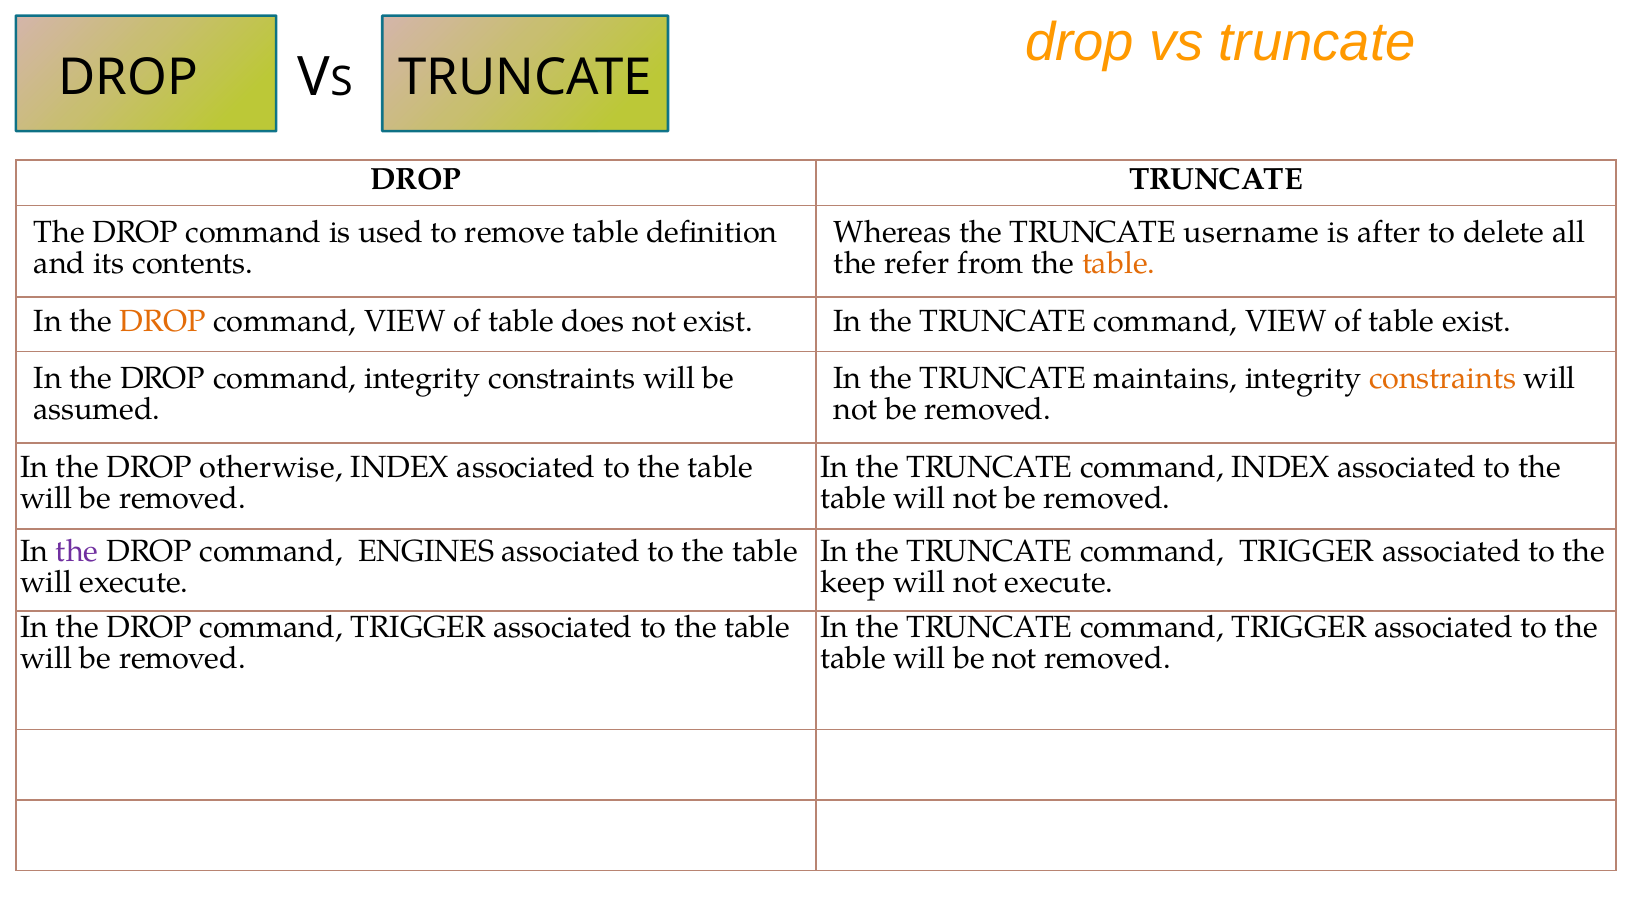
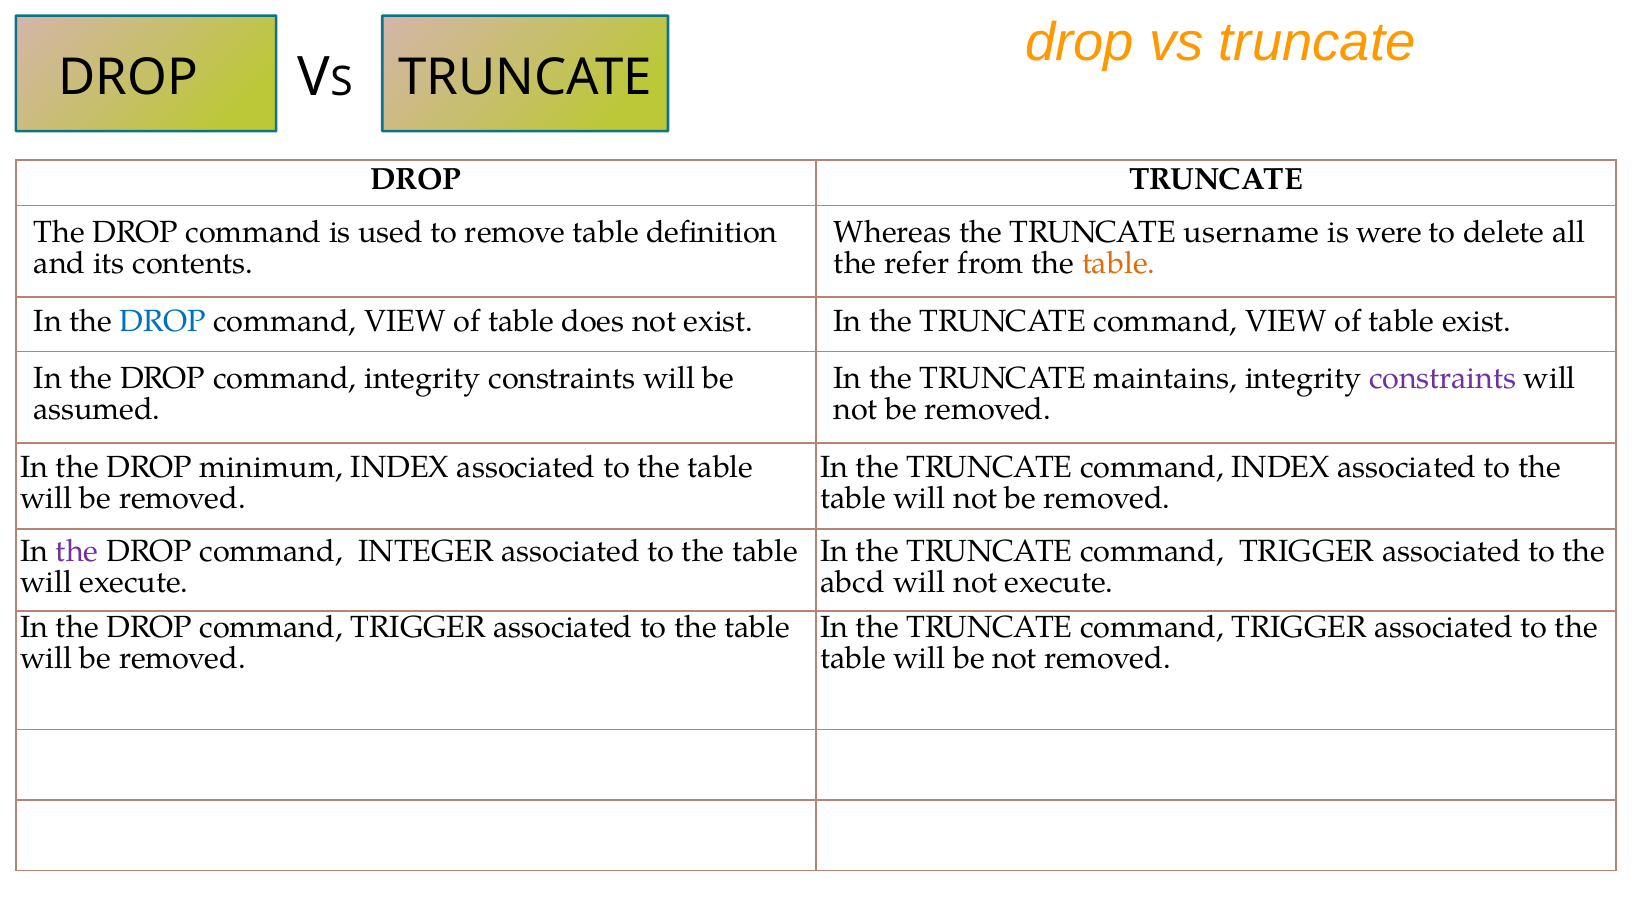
after: after -> were
DROP at (163, 321) colour: orange -> blue
constraints at (1443, 379) colour: orange -> purple
otherwise: otherwise -> minimum
ENGINES: ENGINES -> INTEGER
keep: keep -> abcd
